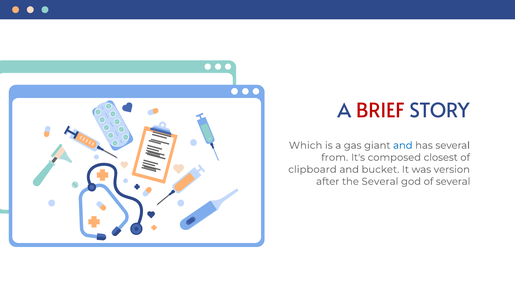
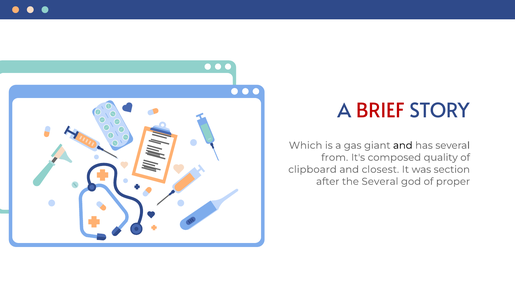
and at (403, 145) colour: blue -> black
closest: closest -> quality
bucket: bucket -> closest
version: version -> section
of several: several -> proper
